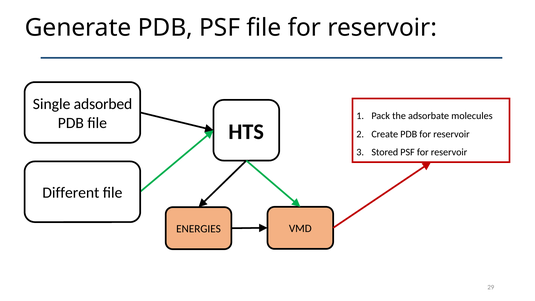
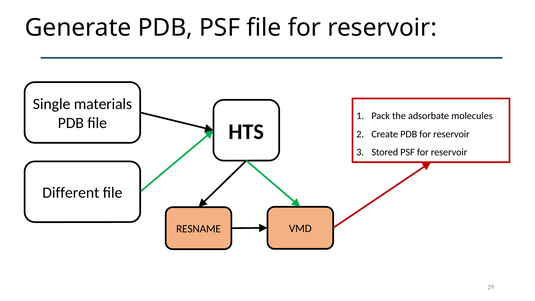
adsorbed: adsorbed -> materials
ENERGIES: ENERGIES -> RESNAME
